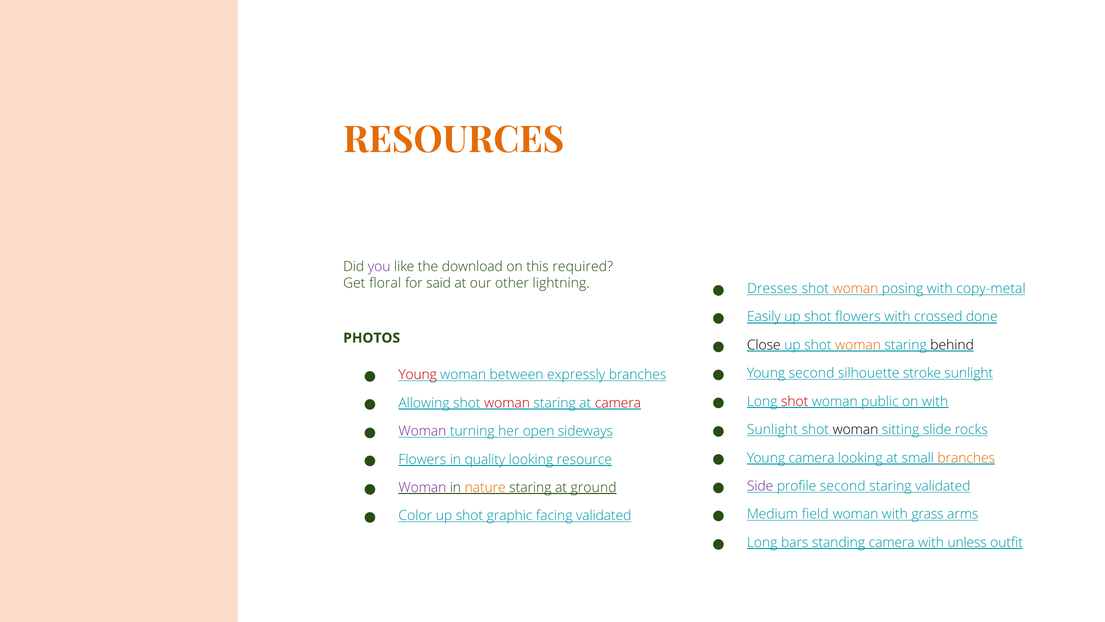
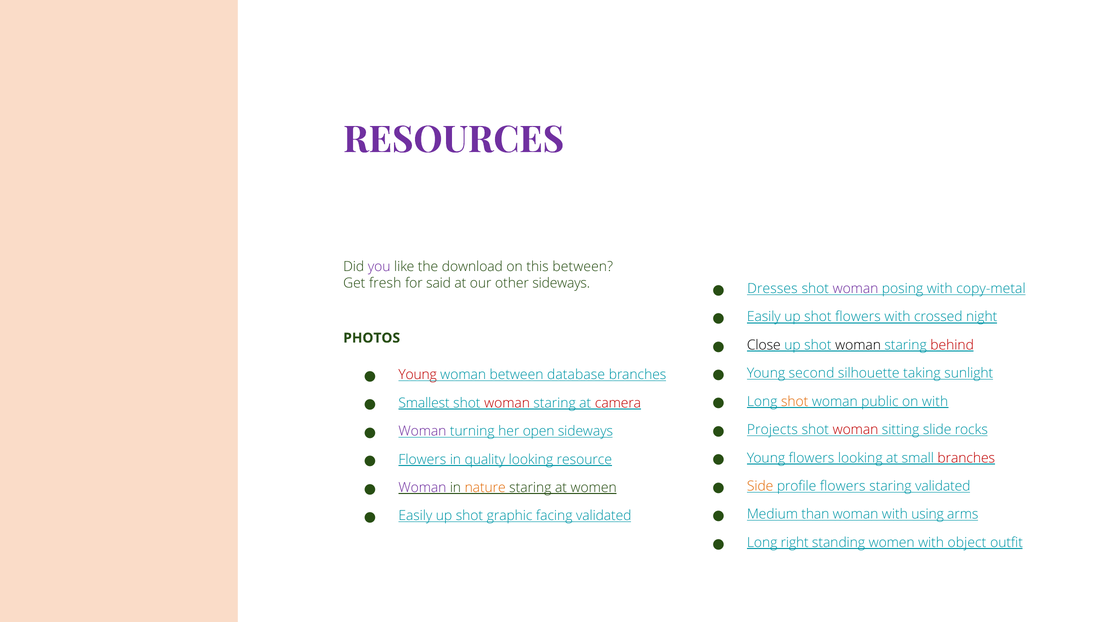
RESOURCES colour: orange -> purple
this required: required -> between
floral: floral -> fresh
other lightning: lightning -> sideways
woman at (856, 289) colour: orange -> purple
done: done -> night
woman at (858, 345) colour: orange -> black
behind colour: black -> red
stroke: stroke -> taking
expressly: expressly -> database
shot at (795, 401) colour: red -> orange
Allowing: Allowing -> Smallest
Sunlight at (772, 429): Sunlight -> Projects
woman at (856, 429) colour: black -> red
Young camera: camera -> flowers
branches at (966, 458) colour: orange -> red
Side colour: purple -> orange
profile second: second -> flowers
at ground: ground -> women
field: field -> than
grass: grass -> using
Color at (415, 516): Color -> Easily
bars: bars -> right
standing camera: camera -> women
unless: unless -> object
